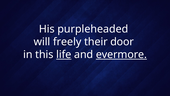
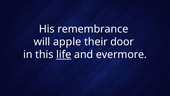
purpleheaded: purpleheaded -> remembrance
freely: freely -> apple
evermore underline: present -> none
